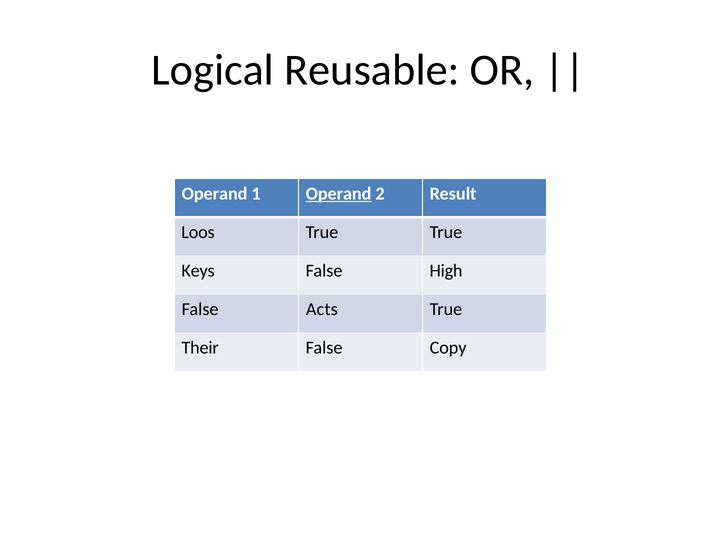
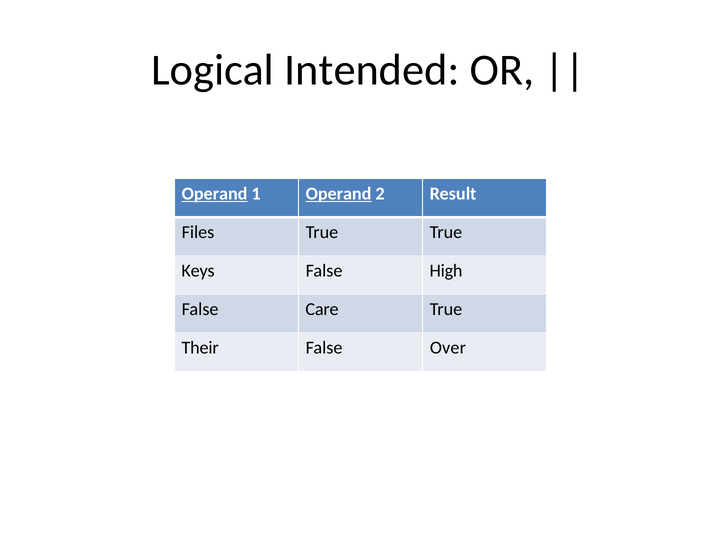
Reusable: Reusable -> Intended
Operand at (215, 194) underline: none -> present
Loos: Loos -> Files
Acts: Acts -> Care
Copy: Copy -> Over
